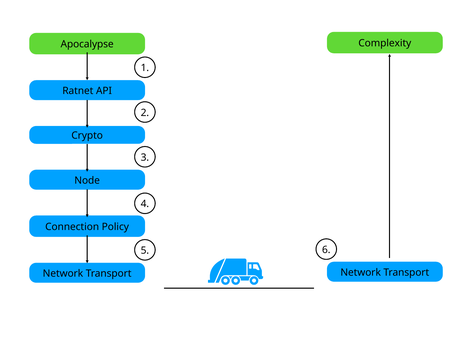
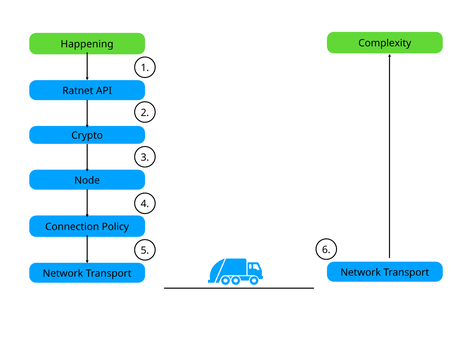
Apocalypse: Apocalypse -> Happening
